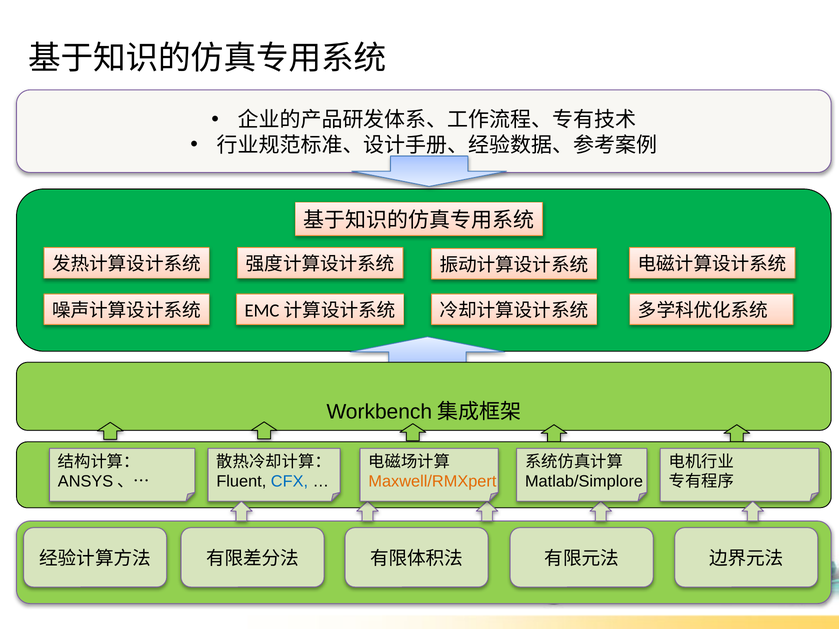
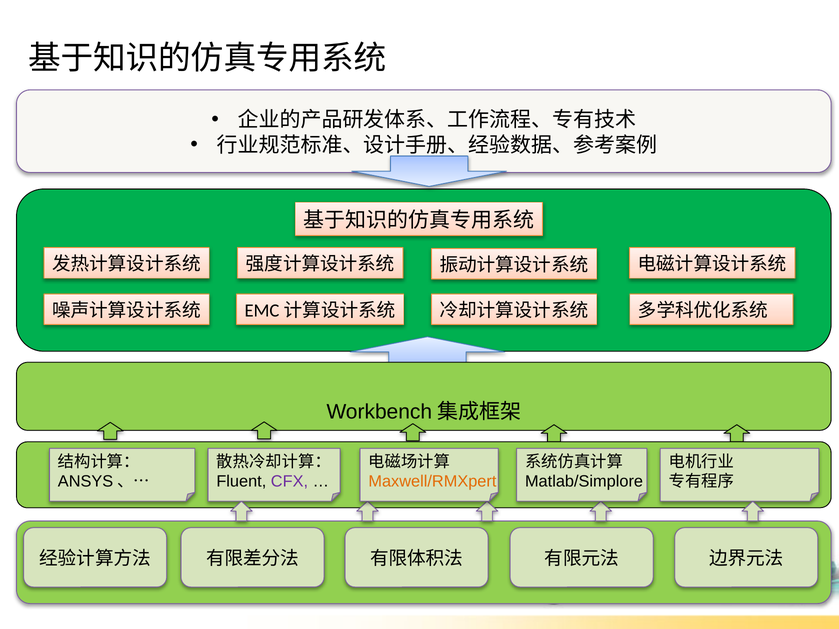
CFX colour: blue -> purple
